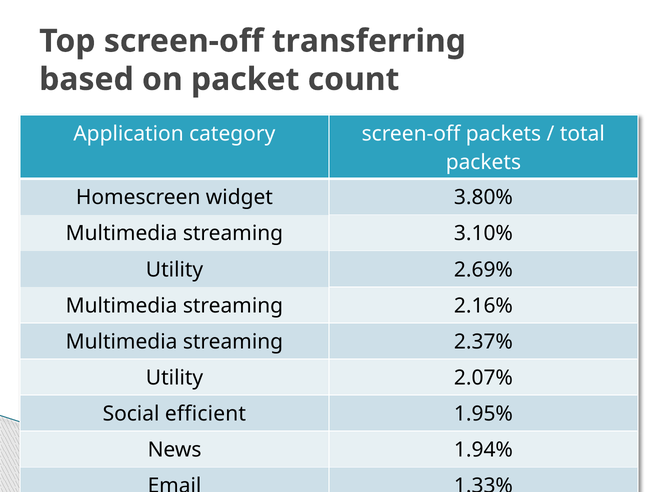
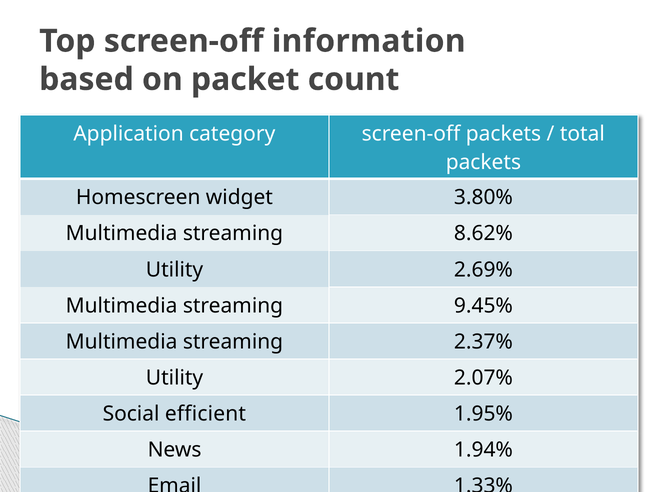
transferring: transferring -> information
3.10%: 3.10% -> 8.62%
2.16%: 2.16% -> 9.45%
